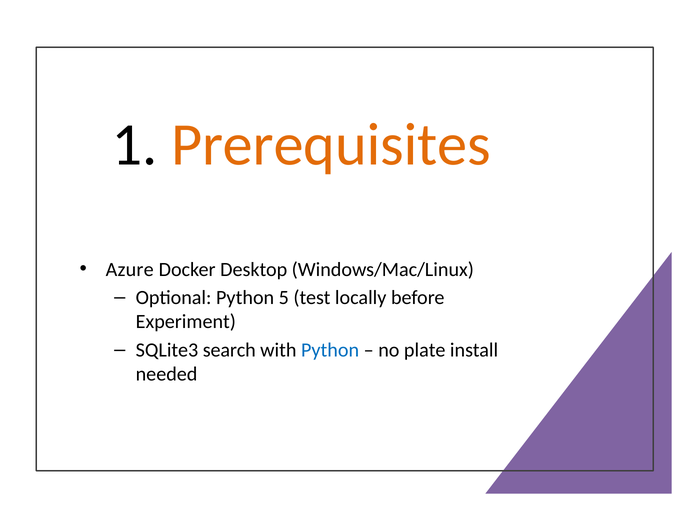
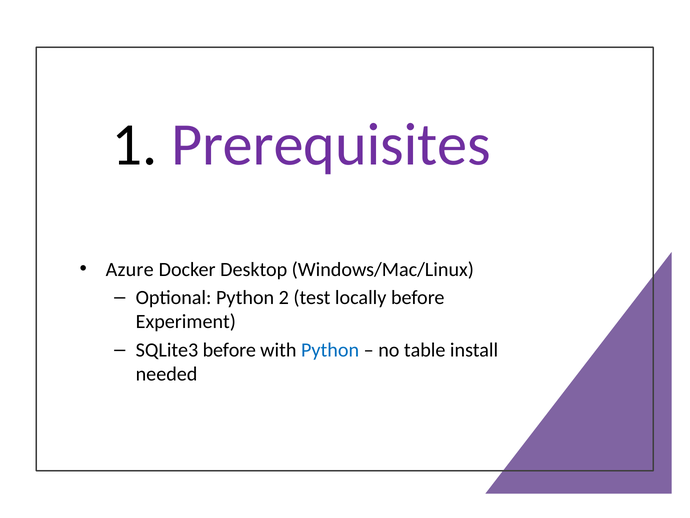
Prerequisites colour: orange -> purple
5: 5 -> 2
SQLite3 search: search -> before
plate: plate -> table
